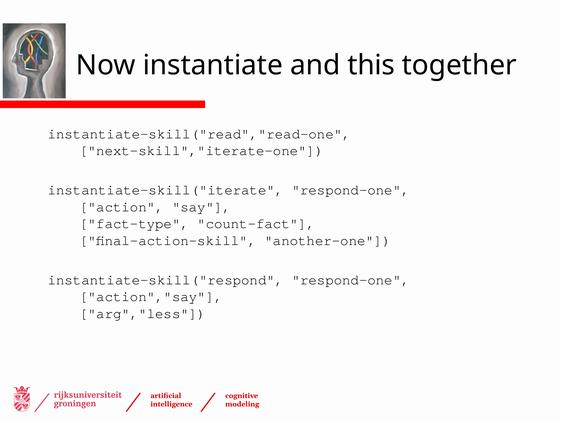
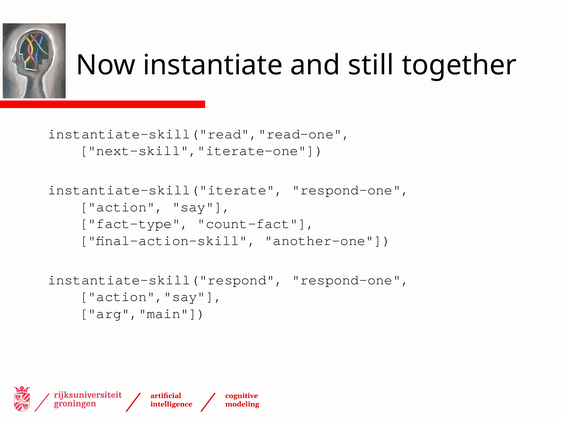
this: this -> still
arg","less: arg","less -> arg","main
